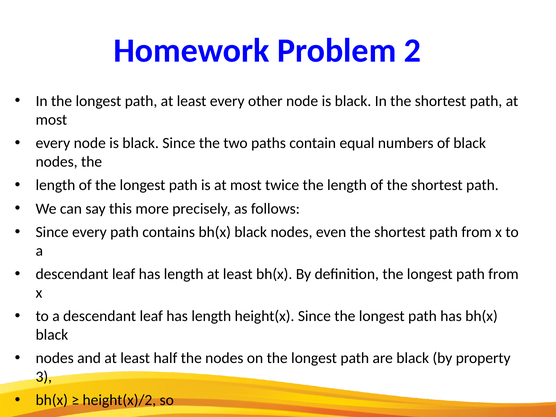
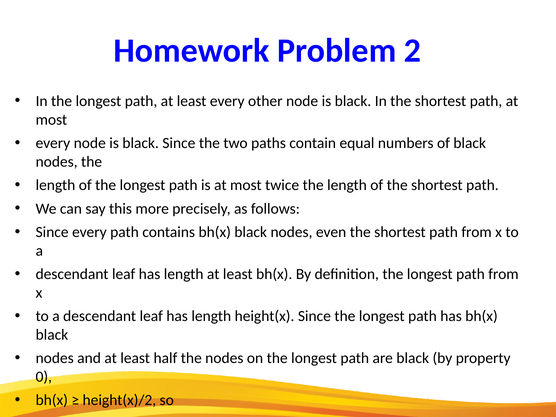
3: 3 -> 0
